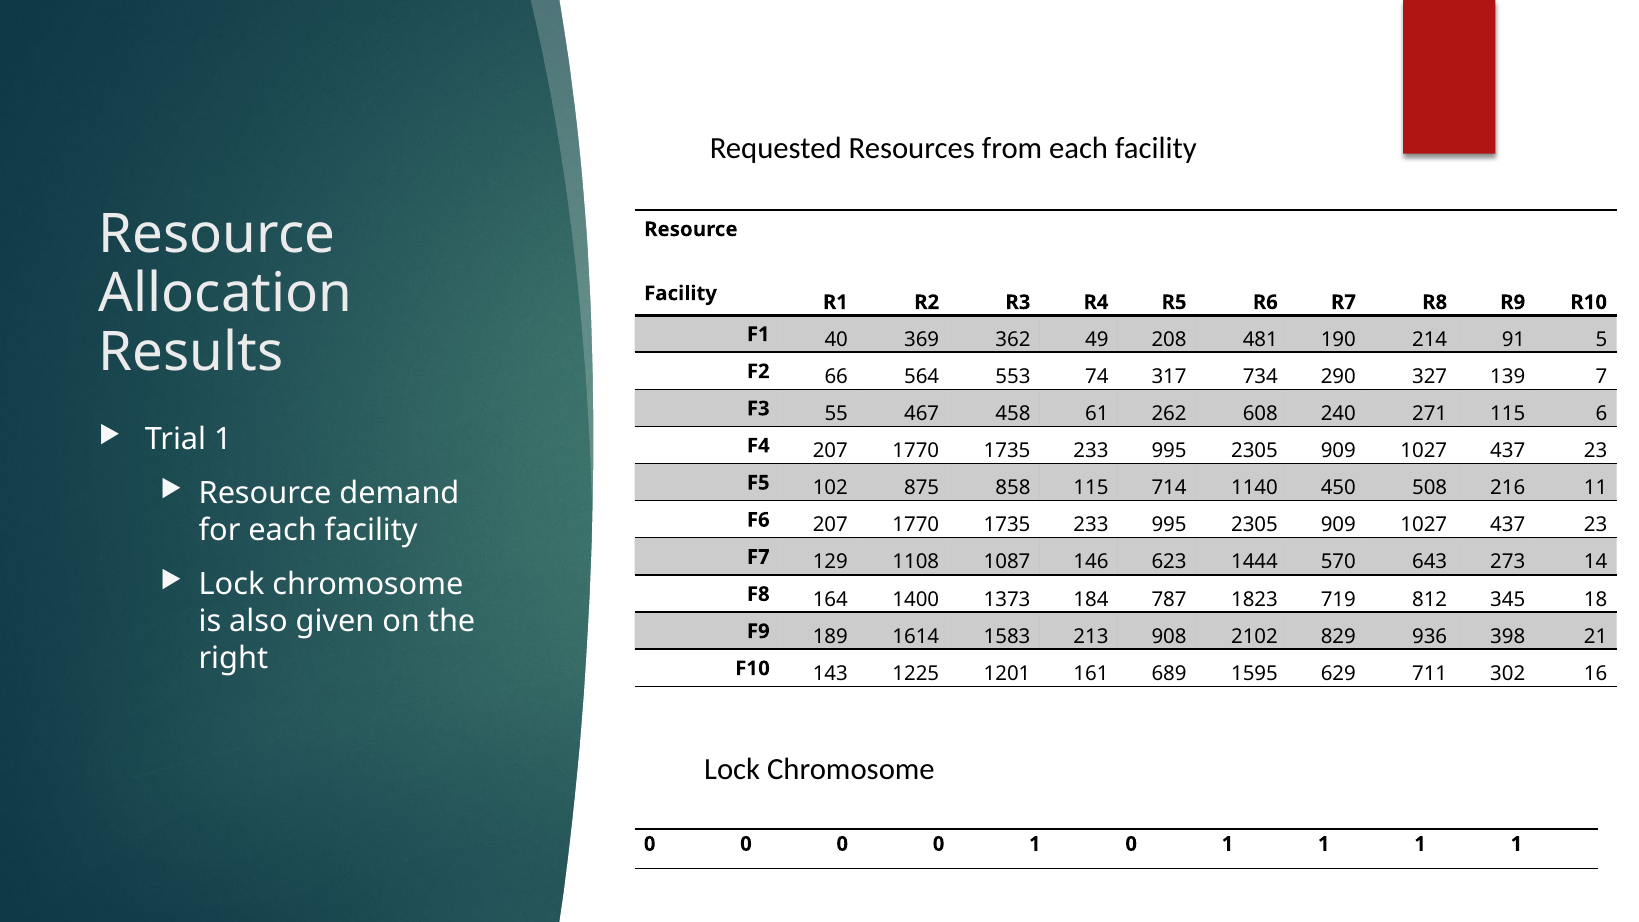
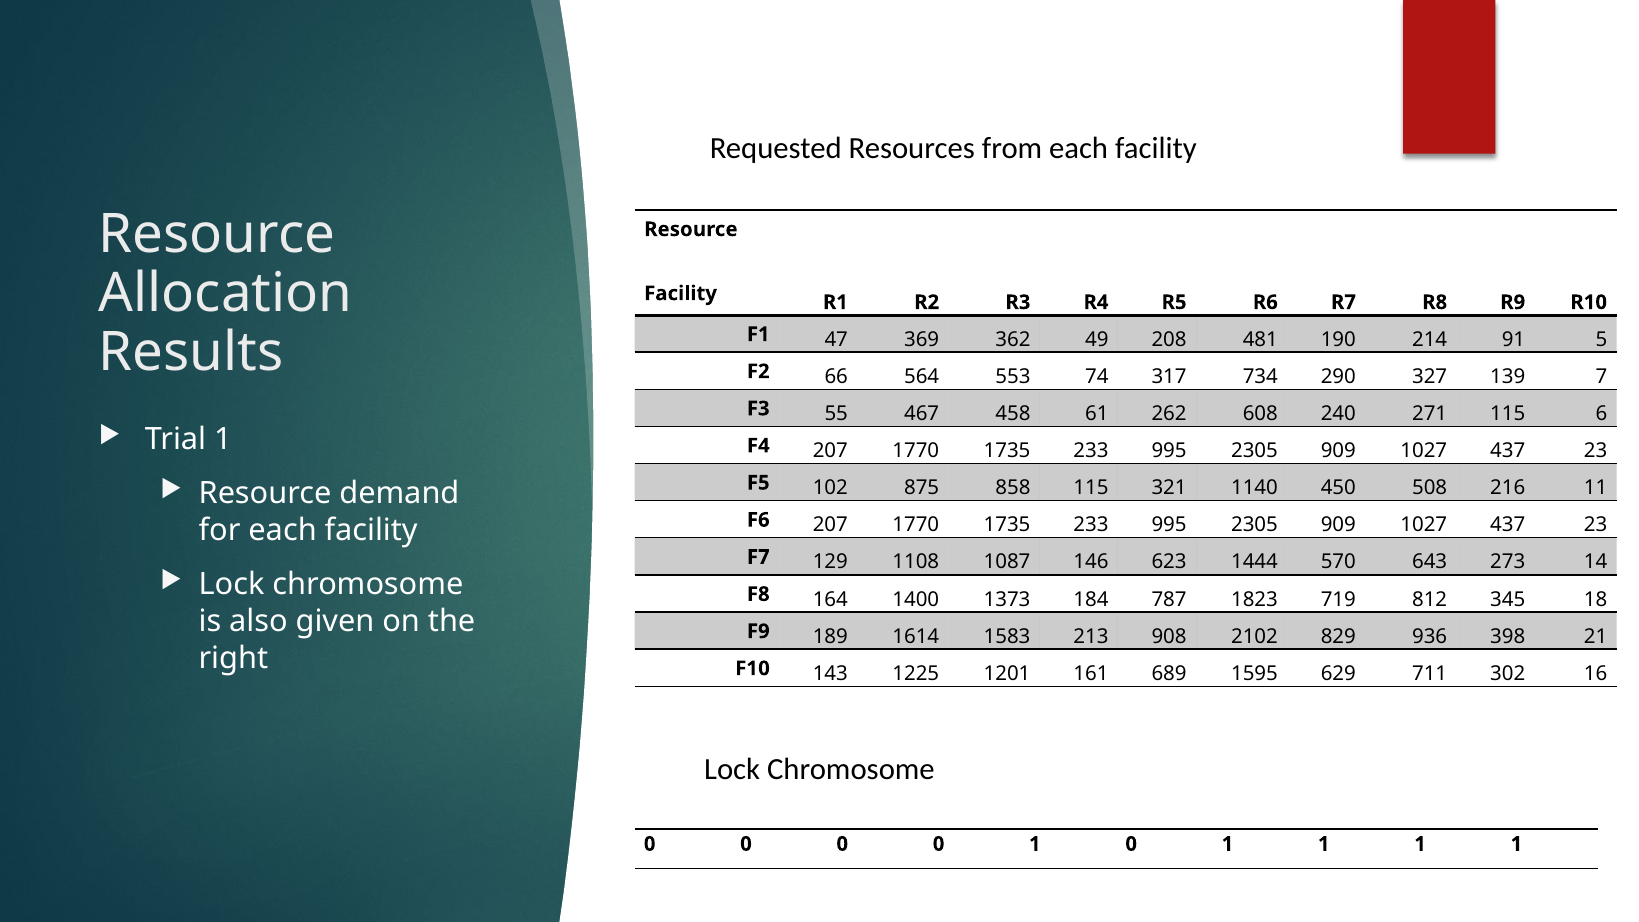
40: 40 -> 47
714: 714 -> 321
